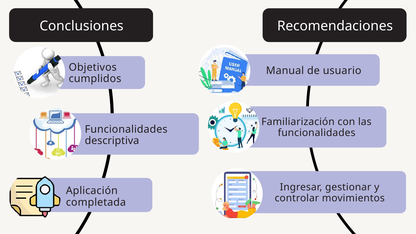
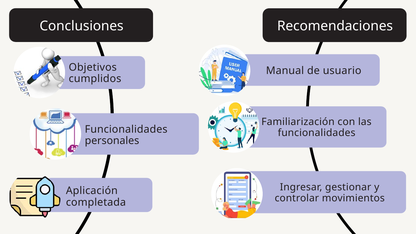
descriptiva: descriptiva -> personales
